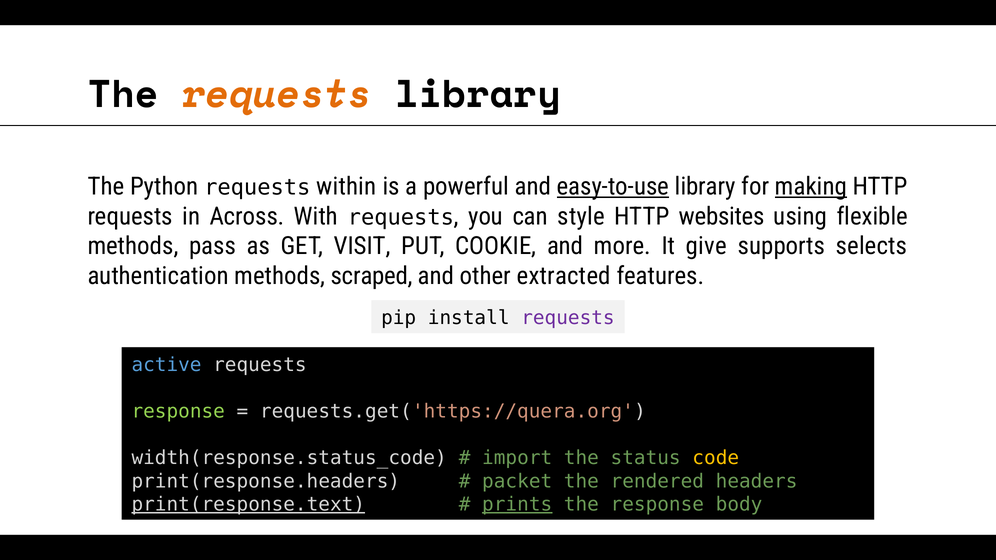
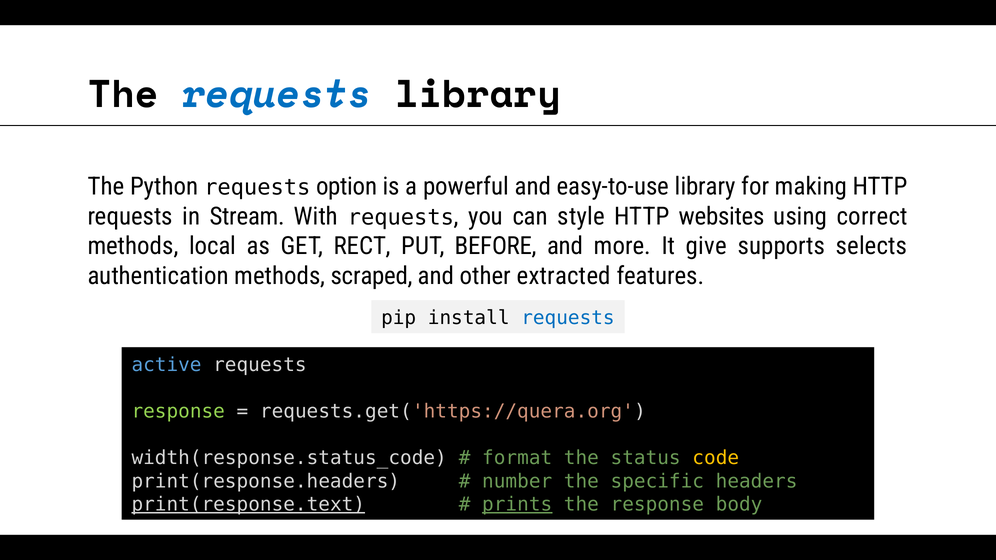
requests at (277, 95) colour: orange -> blue
within: within -> option
easy-to-use underline: present -> none
making underline: present -> none
Across: Across -> Stream
flexible: flexible -> correct
pass: pass -> local
VISIT: VISIT -> RECT
COOKIE: COOKIE -> BEFORE
requests at (568, 318) colour: purple -> blue
import: import -> format
packet: packet -> number
rendered: rendered -> specific
